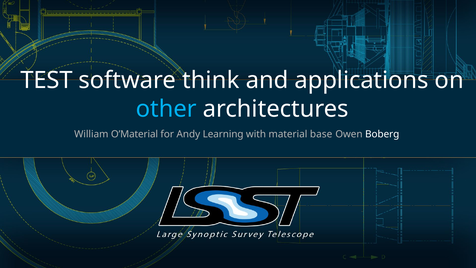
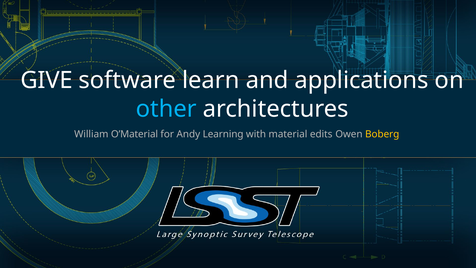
TEST: TEST -> GIVE
think: think -> learn
base: base -> edits
Boberg colour: white -> yellow
